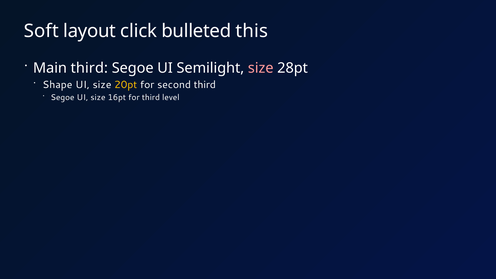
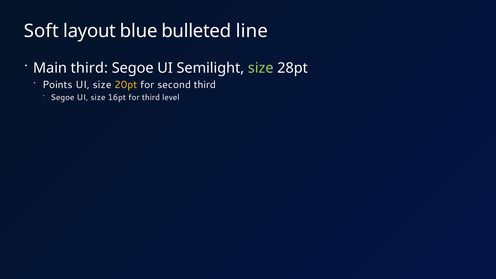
click: click -> blue
this: this -> line
size at (261, 68) colour: pink -> light green
Shape: Shape -> Points
